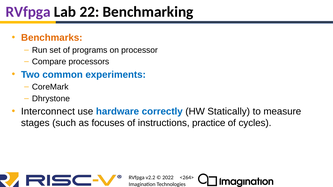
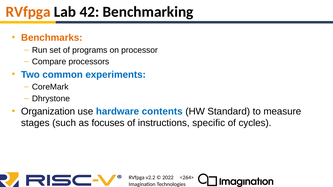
RVfpga at (28, 12) colour: purple -> orange
22: 22 -> 42
Interconnect: Interconnect -> Organization
correctly: correctly -> contents
Statically: Statically -> Standard
practice: practice -> specific
